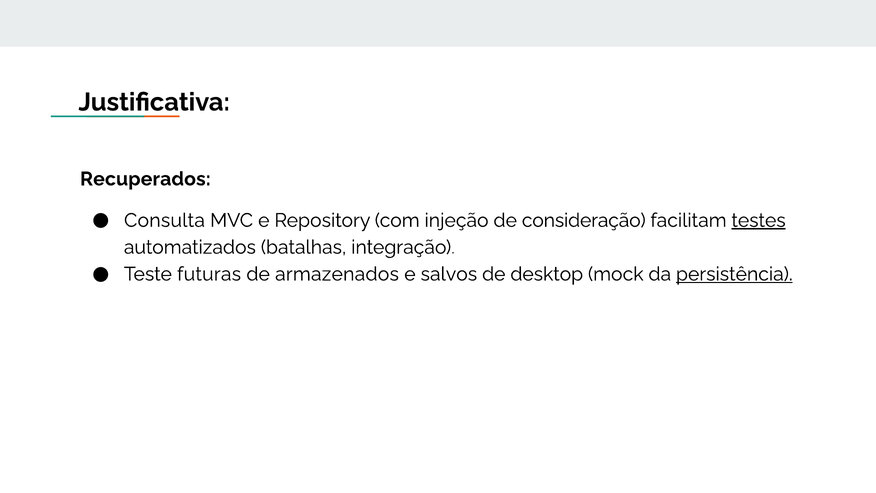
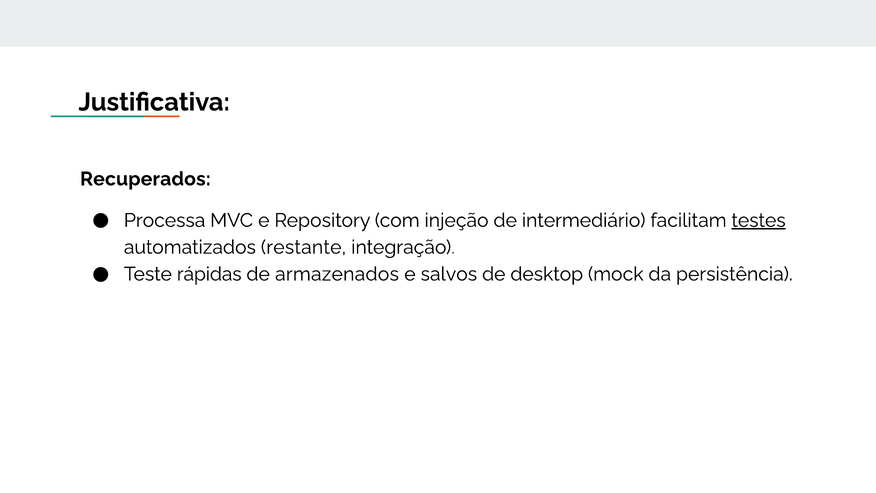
Consulta: Consulta -> Processa
consideração: consideração -> intermediário
batalhas: batalhas -> restante
futuras: futuras -> rápidas
persistência underline: present -> none
